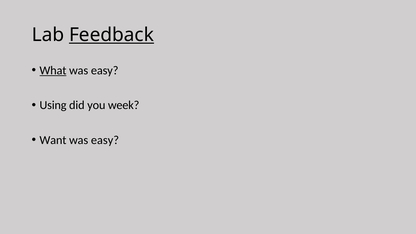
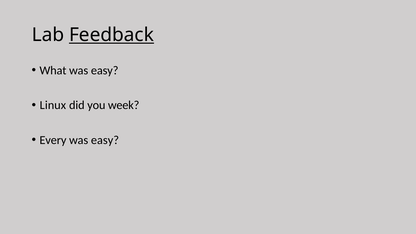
What underline: present -> none
Using: Using -> Linux
Want: Want -> Every
